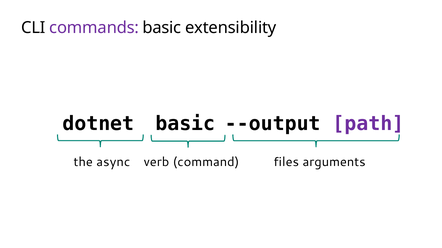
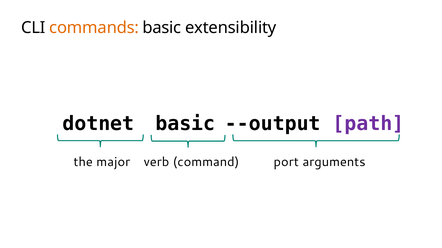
commands colour: purple -> orange
async: async -> major
files: files -> port
